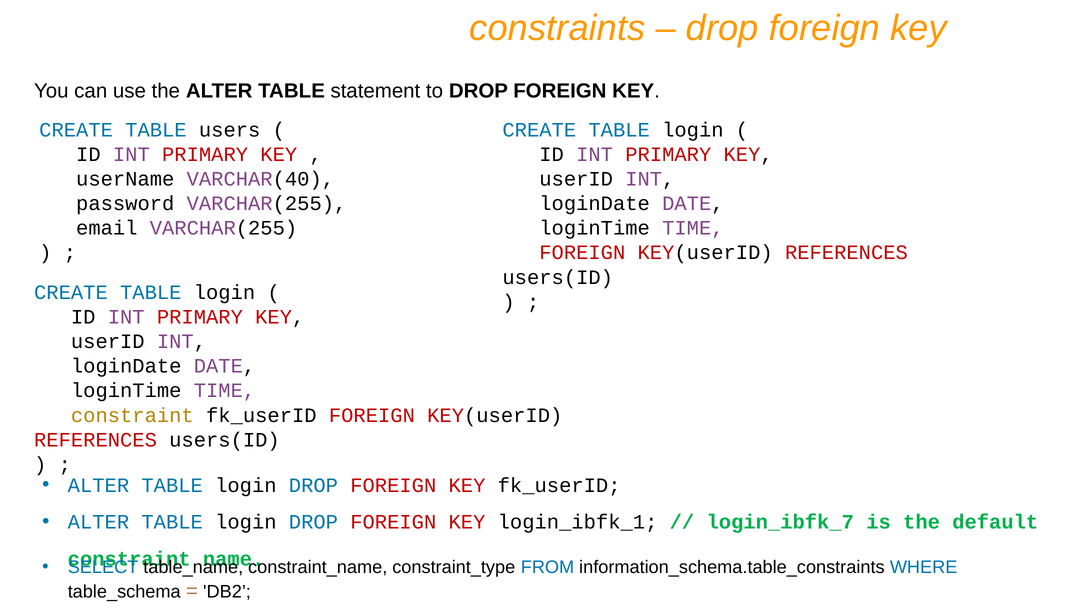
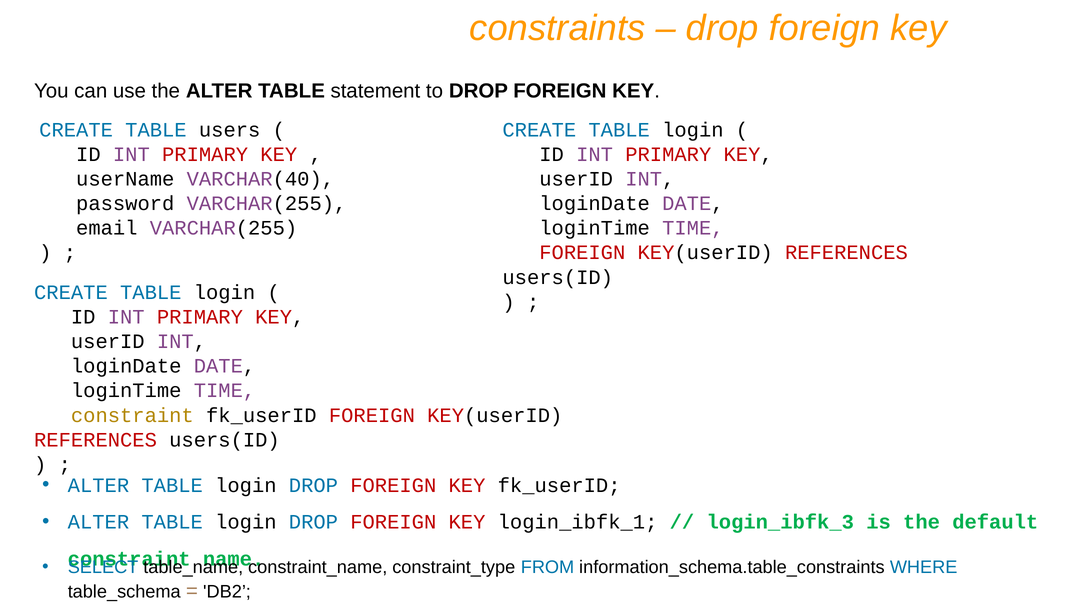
login_ibfk_7: login_ibfk_7 -> login_ibfk_3
